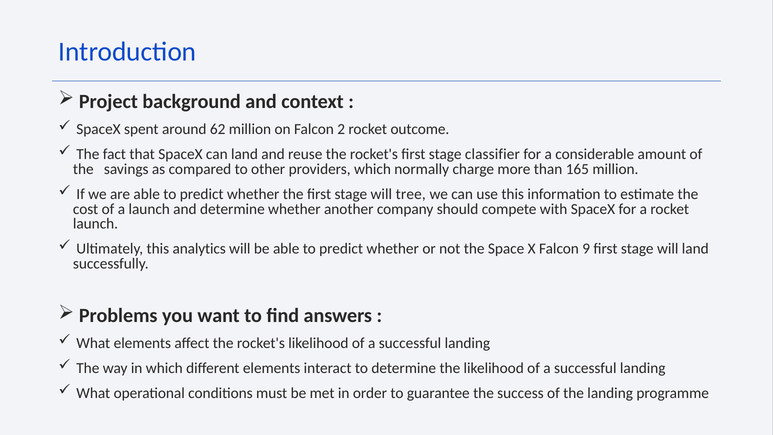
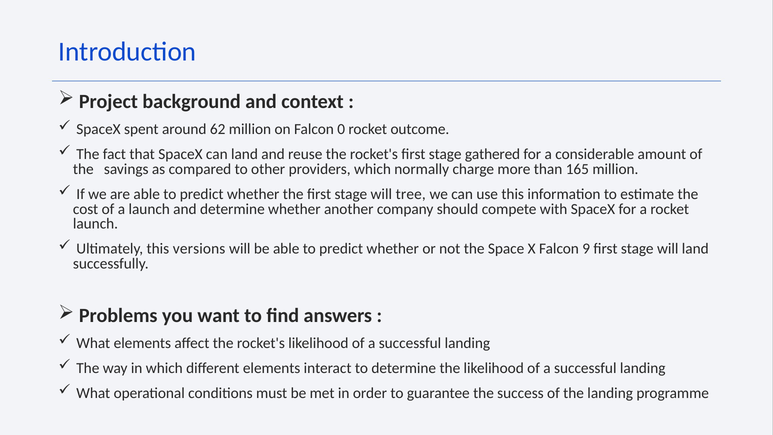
2: 2 -> 0
classifier: classifier -> gathered
analytics: analytics -> versions
